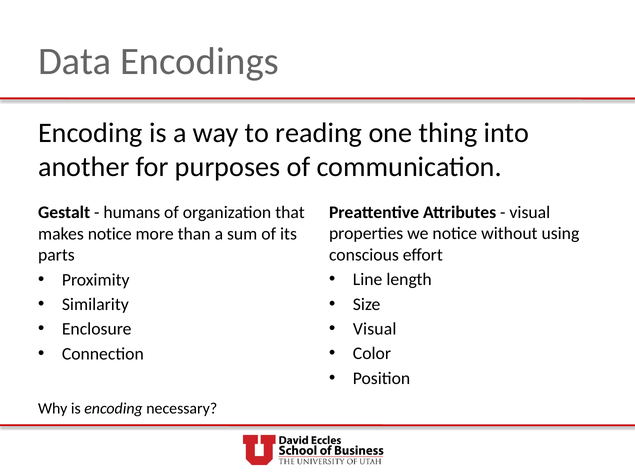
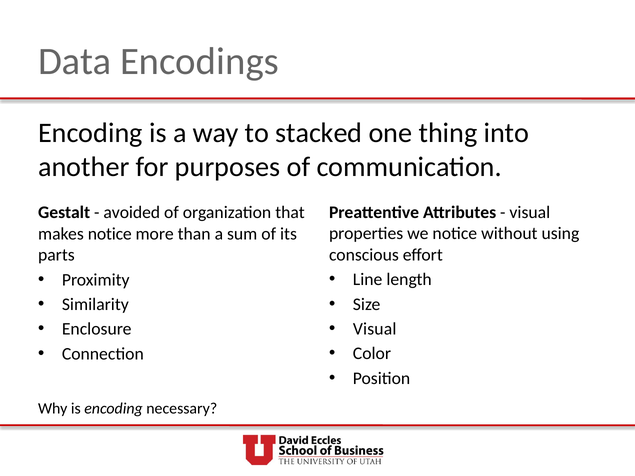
reading: reading -> stacked
humans: humans -> avoided
